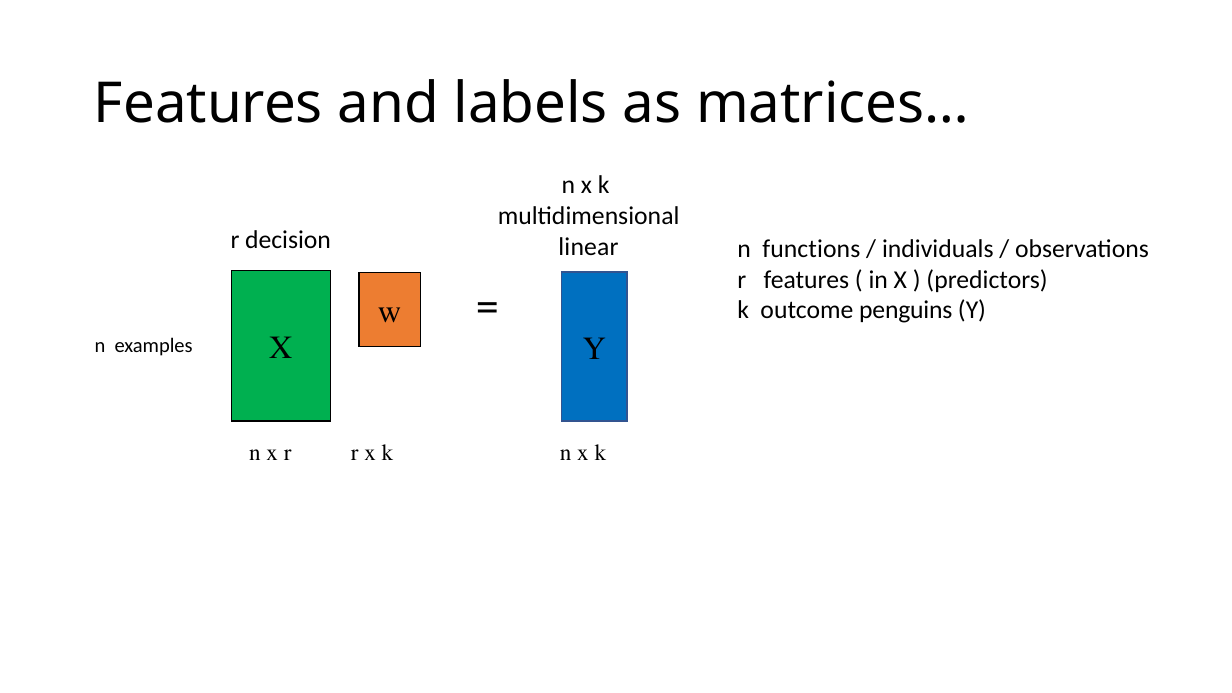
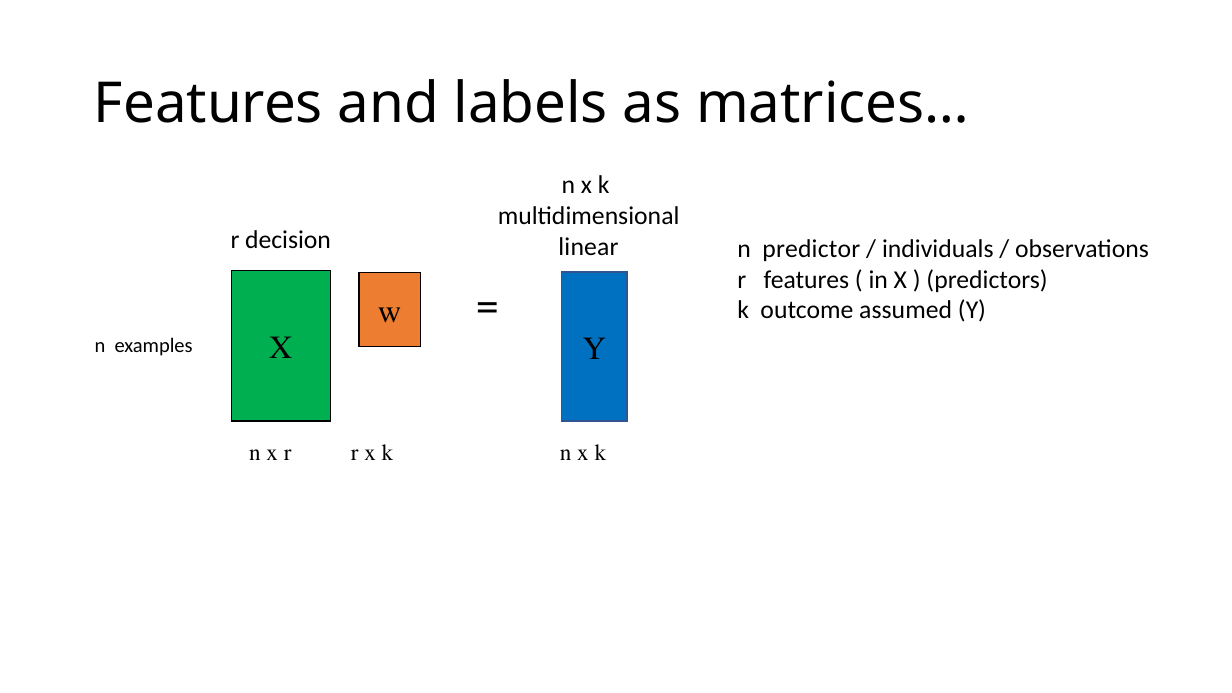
functions: functions -> predictor
penguins: penguins -> assumed
